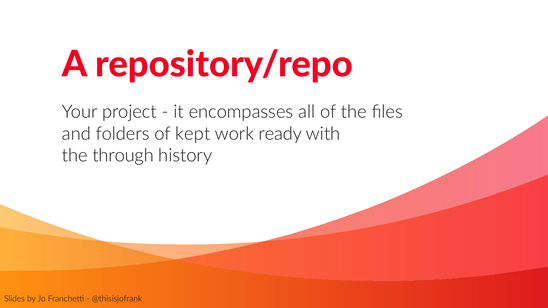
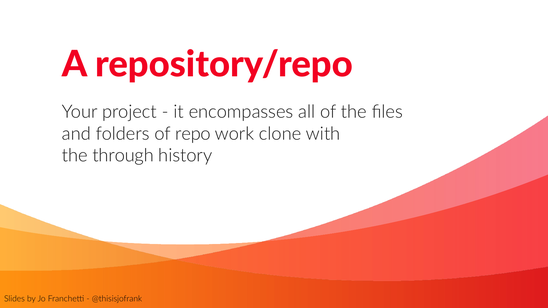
kept: kept -> repo
ready: ready -> clone
